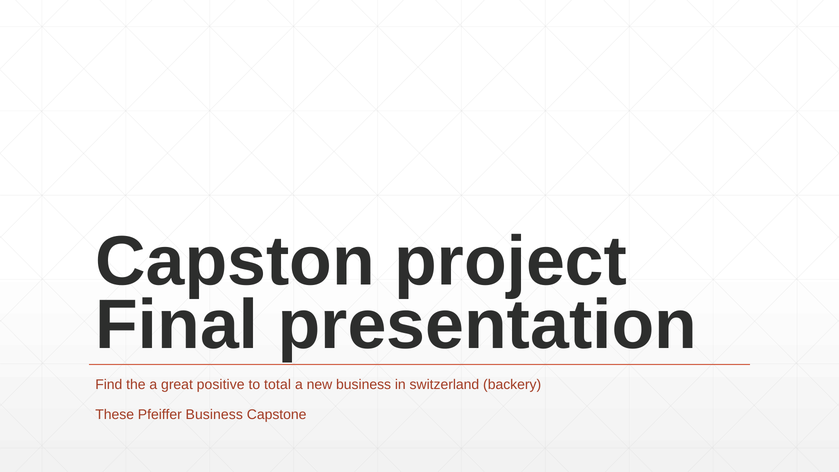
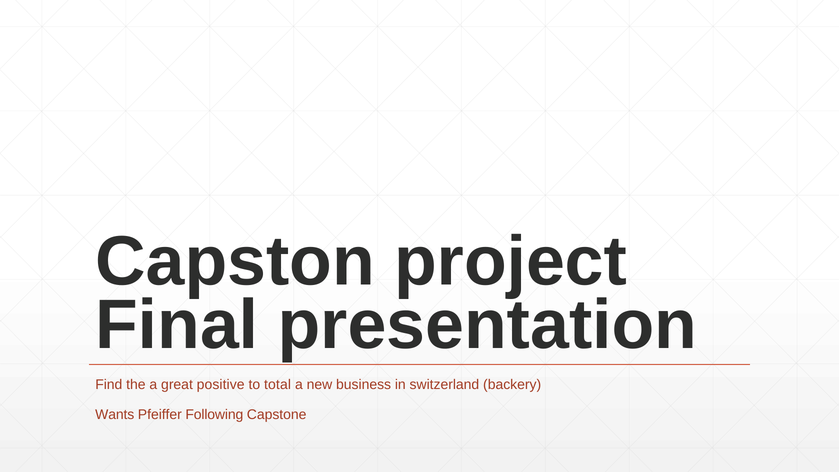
These: These -> Wants
Pfeiffer Business: Business -> Following
